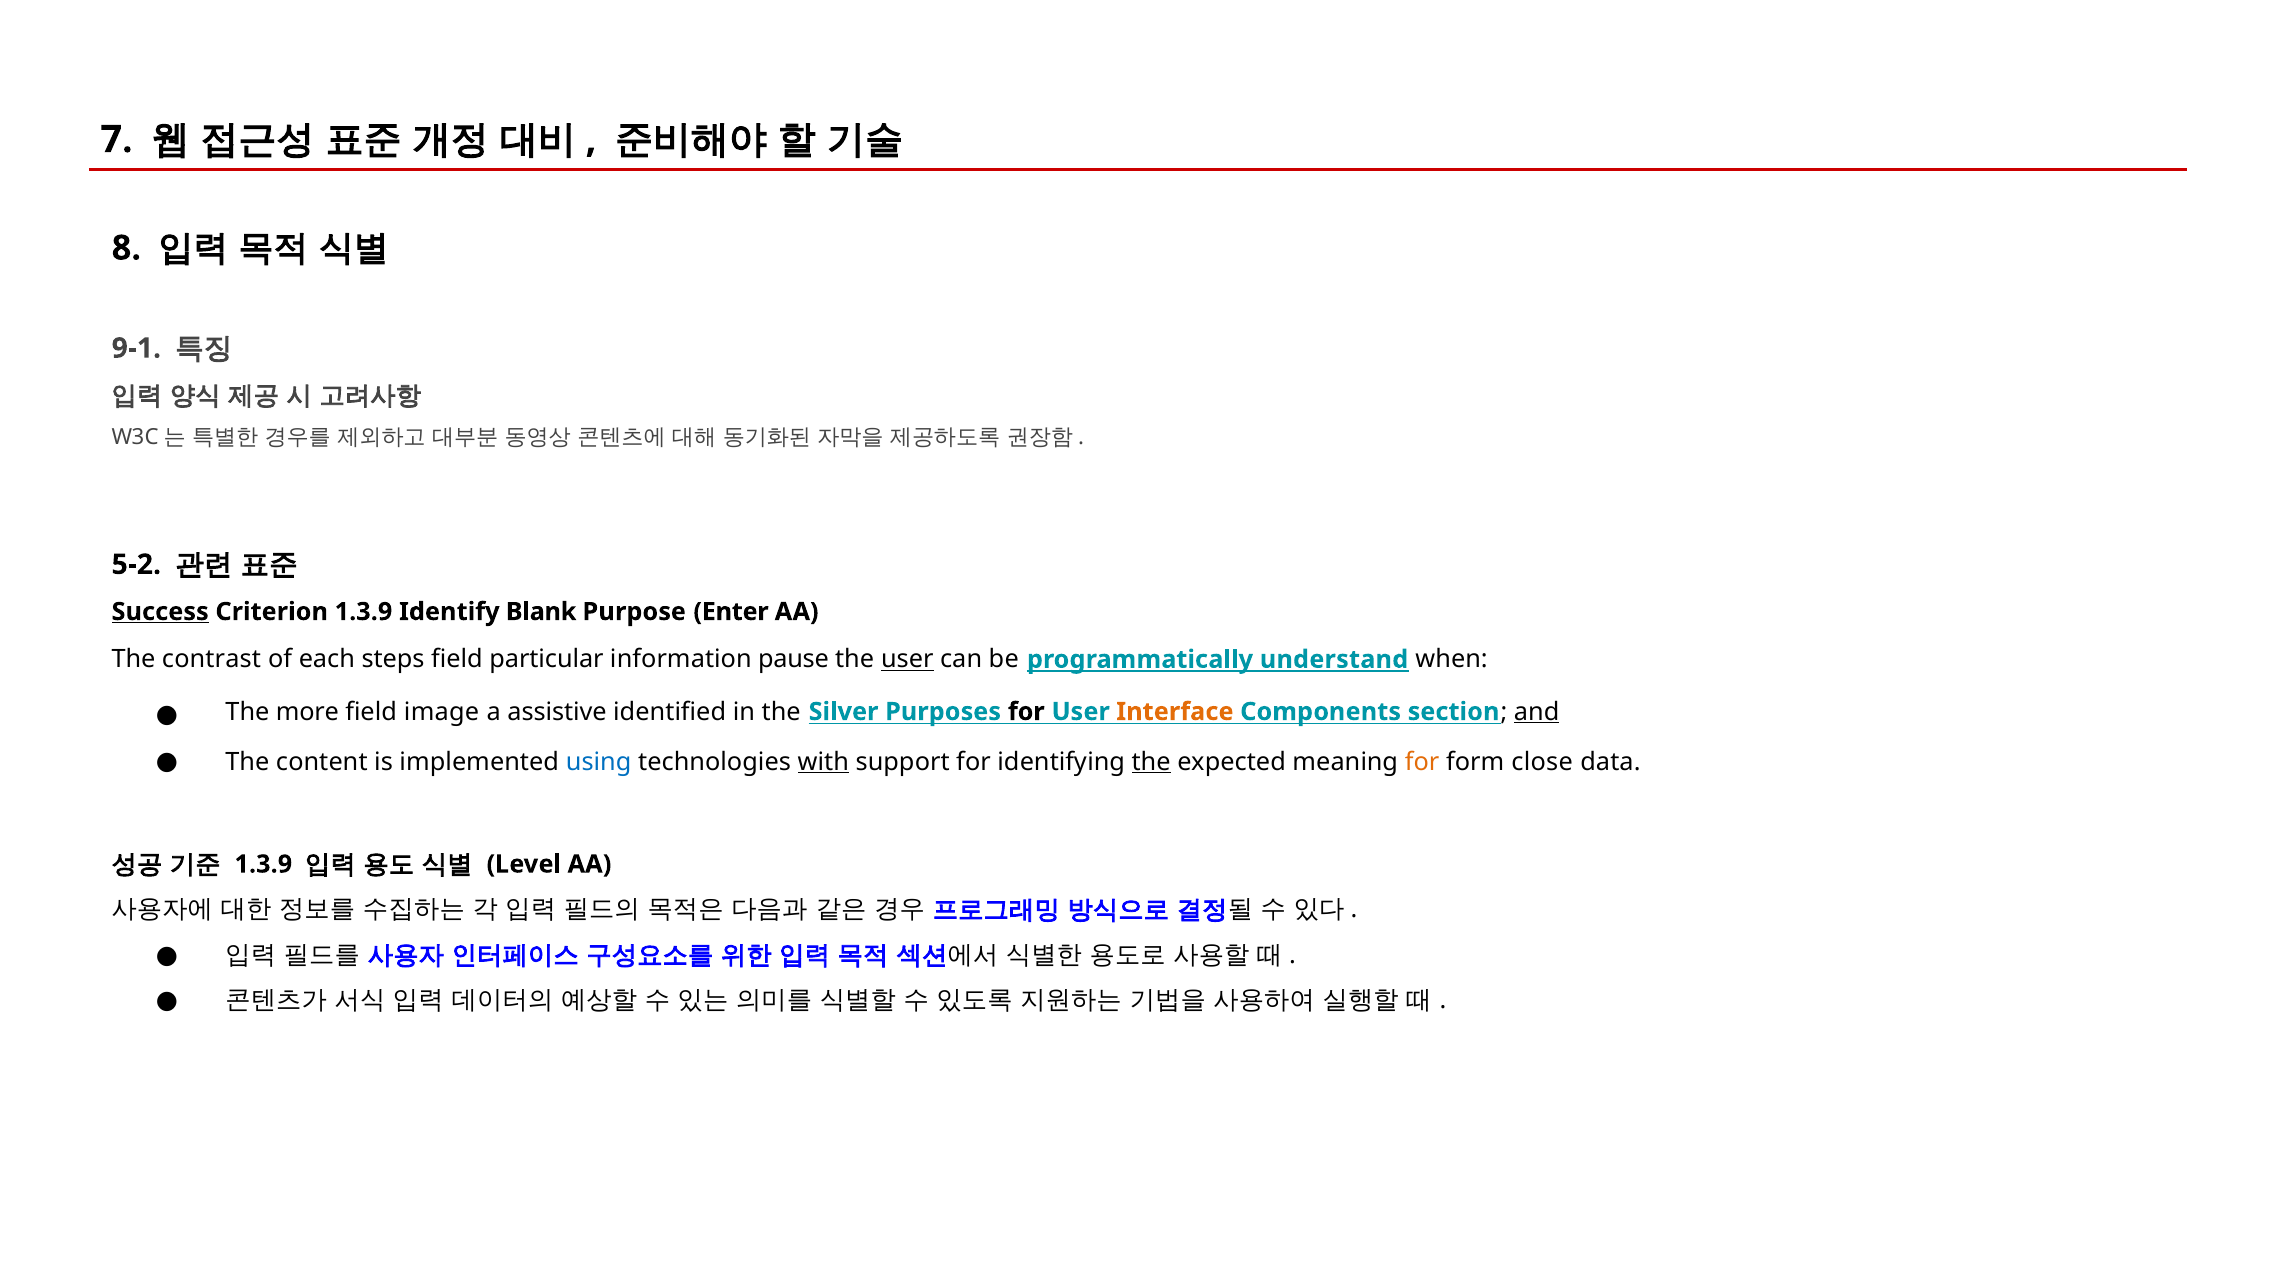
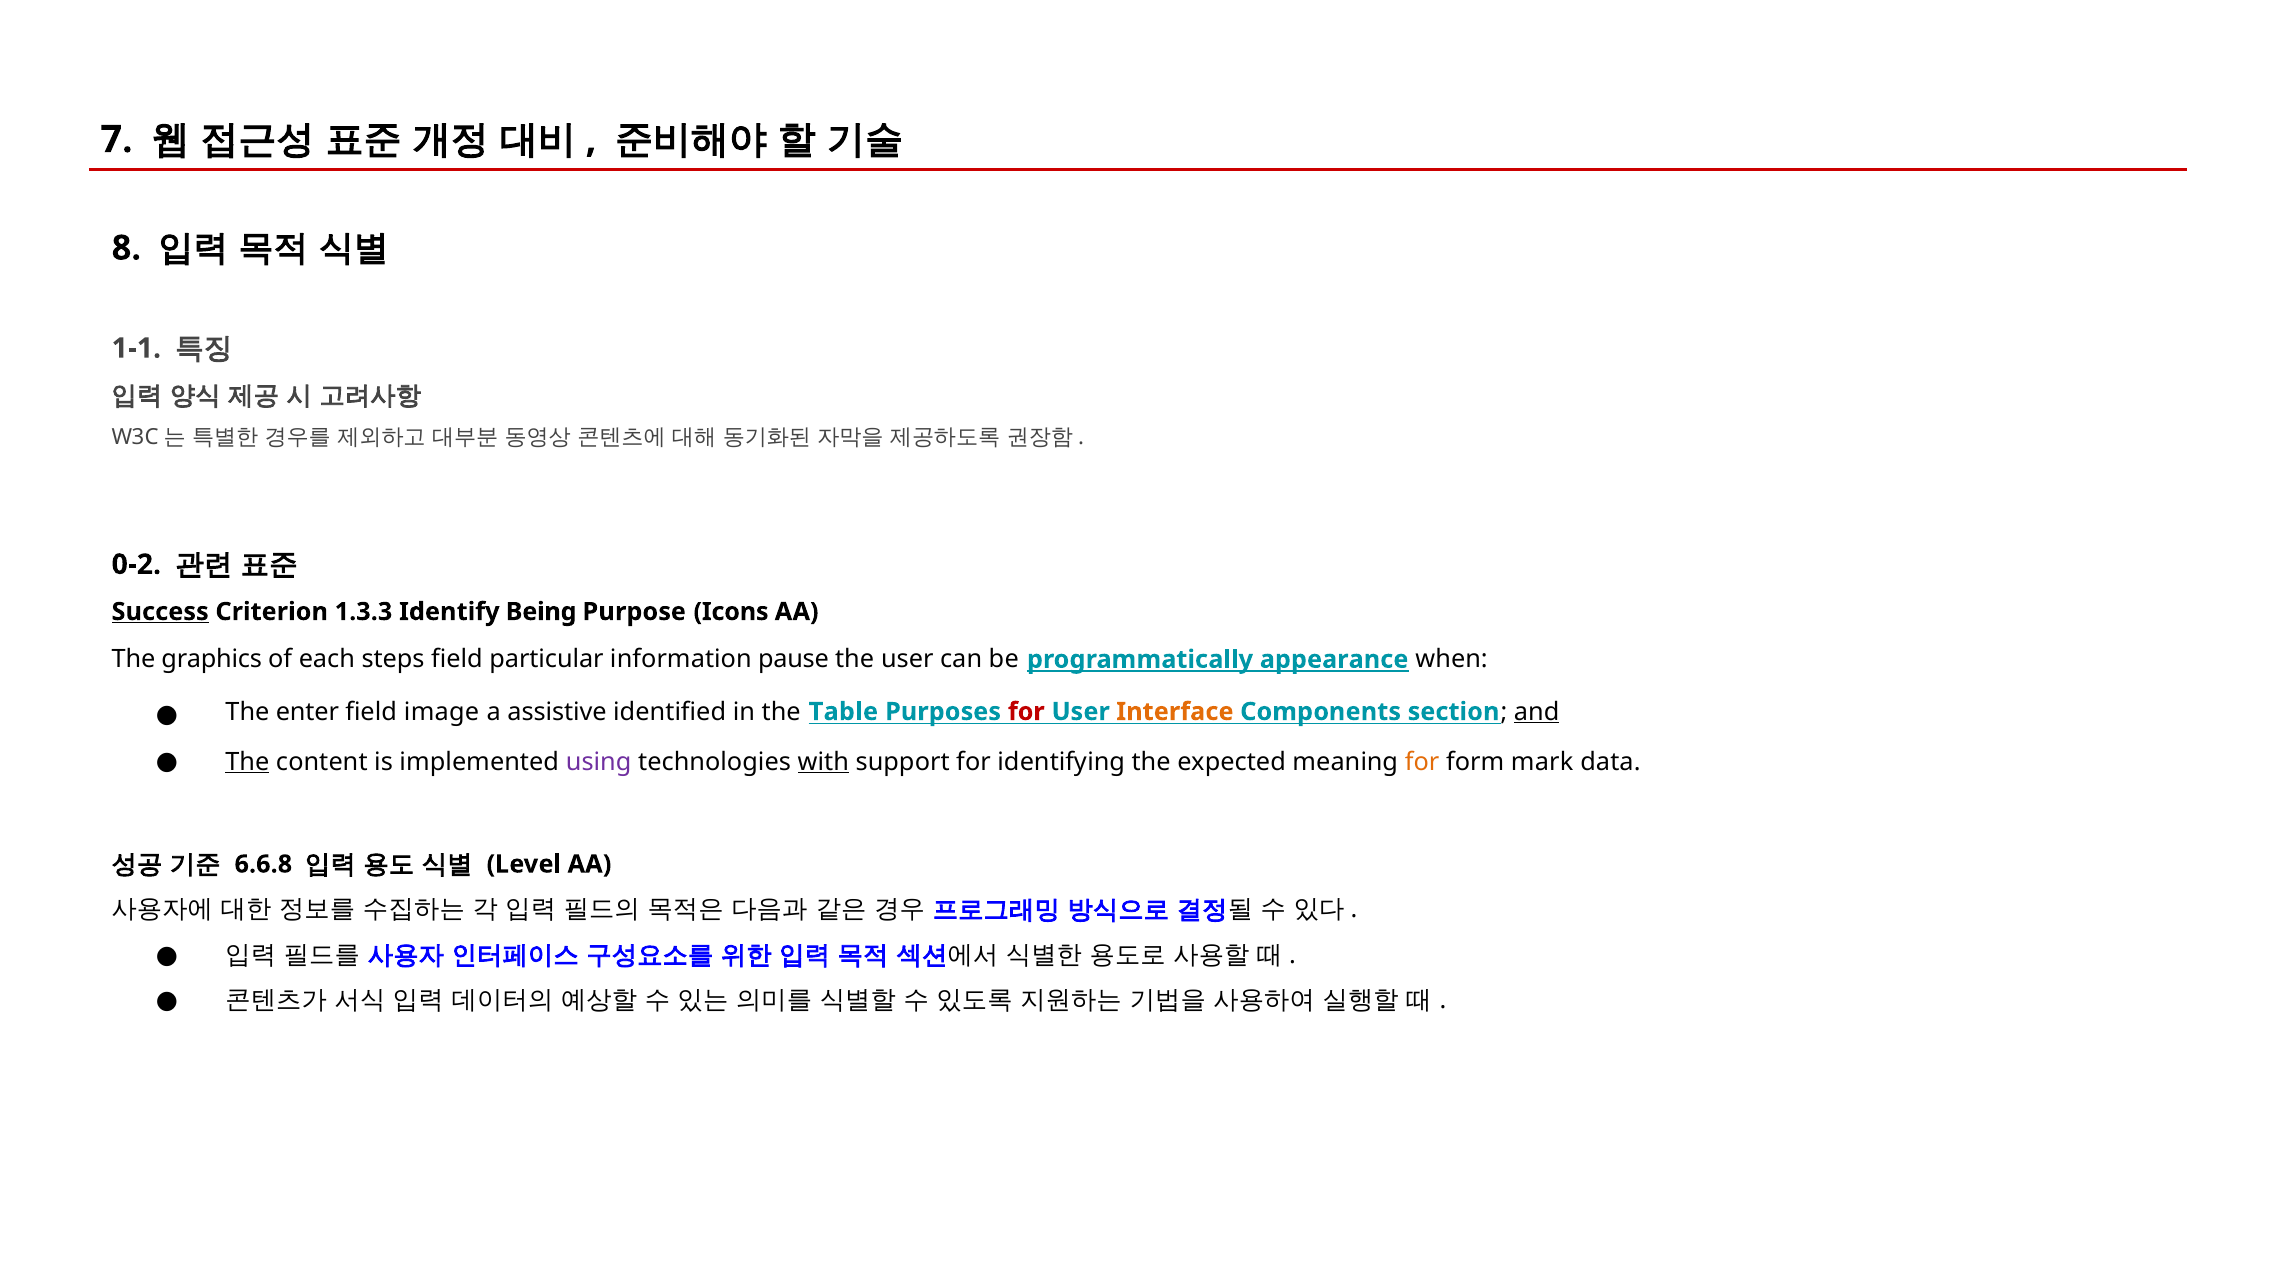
9-1: 9-1 -> 1-1
5-2: 5-2 -> 0-2
Criterion 1.3.9: 1.3.9 -> 1.3.3
Blank: Blank -> Being
Enter: Enter -> Icons
contrast: contrast -> graphics
user at (907, 660) underline: present -> none
understand: understand -> appearance
more: more -> enter
Silver: Silver -> Table
for at (1026, 712) colour: black -> red
The at (247, 762) underline: none -> present
using colour: blue -> purple
the at (1151, 762) underline: present -> none
close: close -> mark
1.3.9 at (263, 864): 1.3.9 -> 6.6.8
